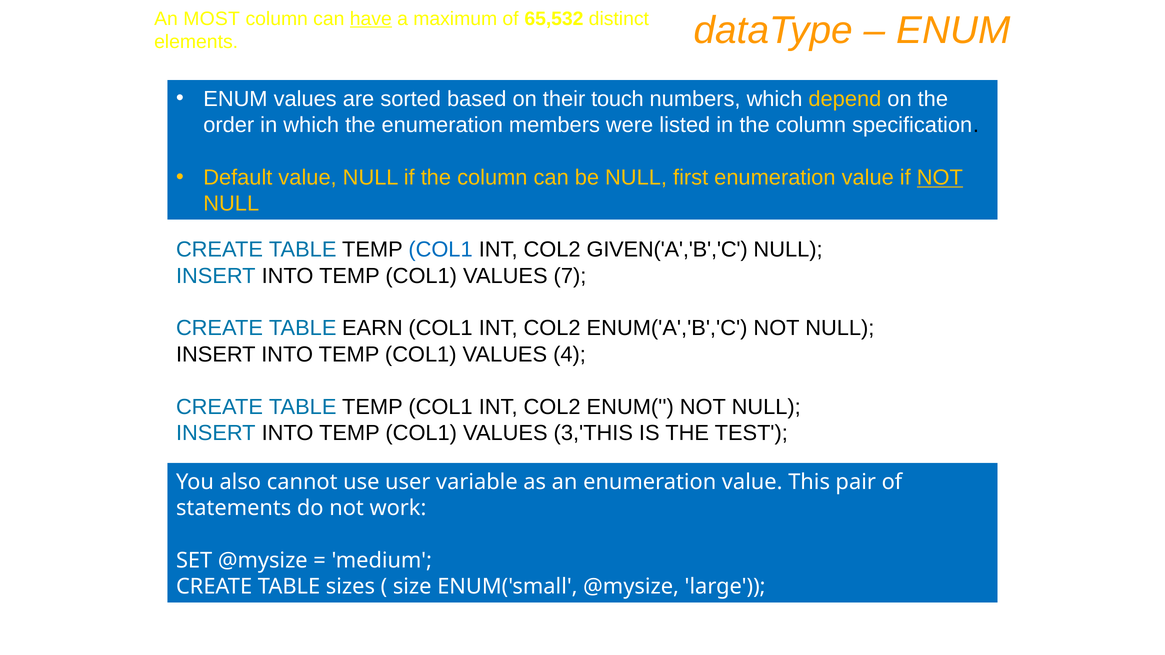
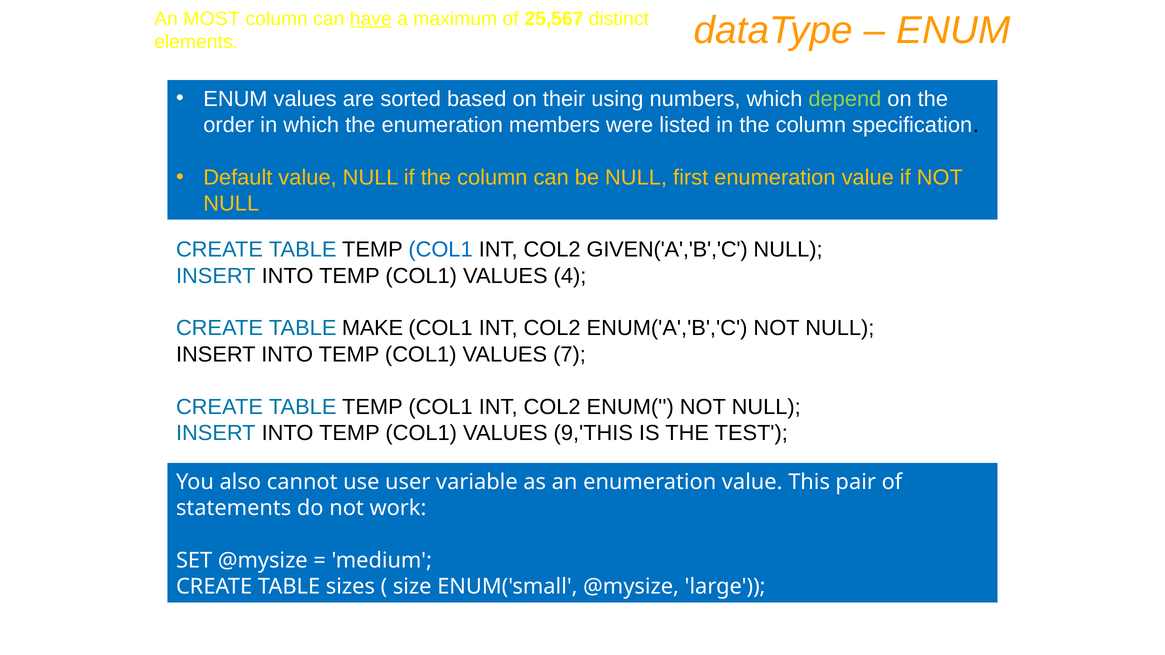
65,532: 65,532 -> 25,567
touch: touch -> using
depend colour: yellow -> light green
NOT at (940, 178) underline: present -> none
7: 7 -> 4
EARN: EARN -> MAKE
4: 4 -> 7
3,'THIS: 3,'THIS -> 9,'THIS
